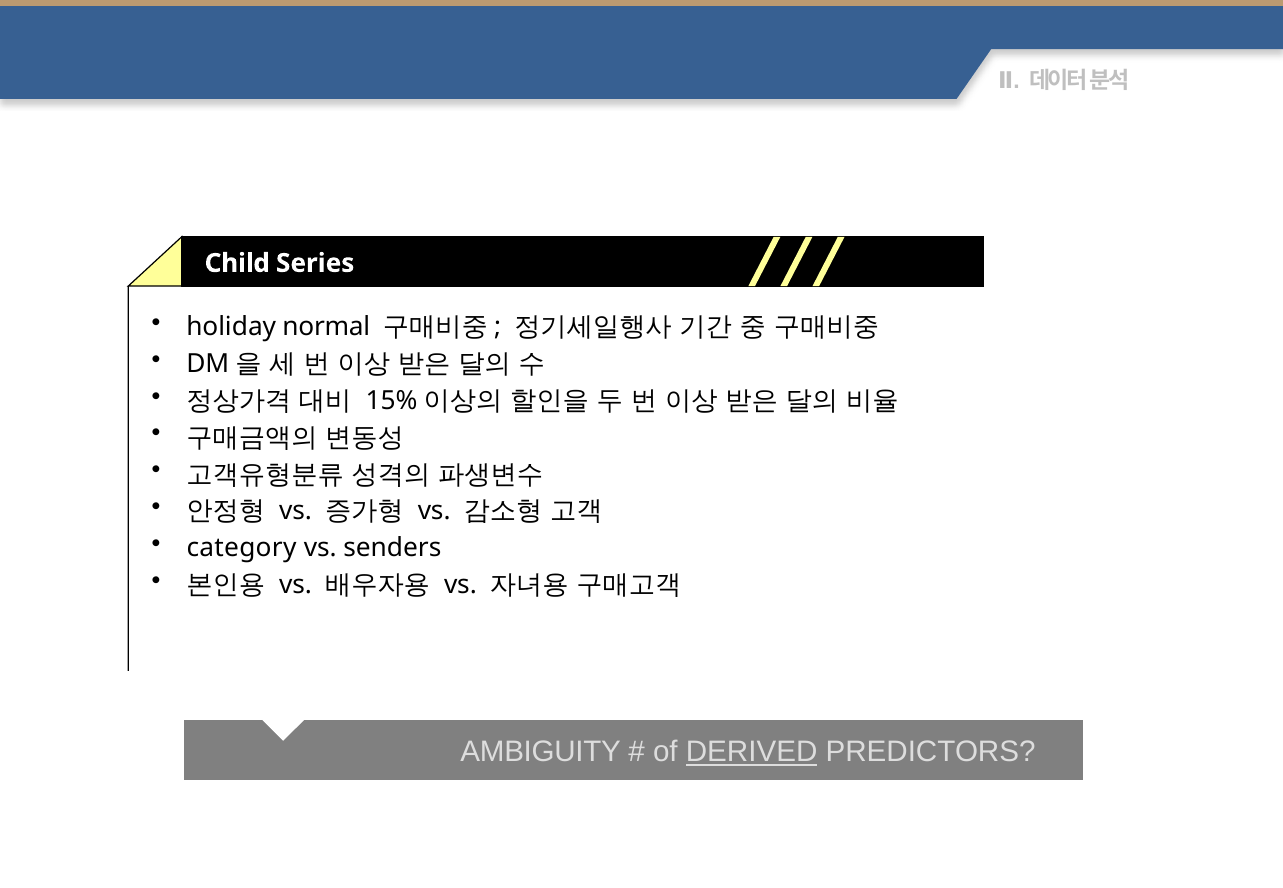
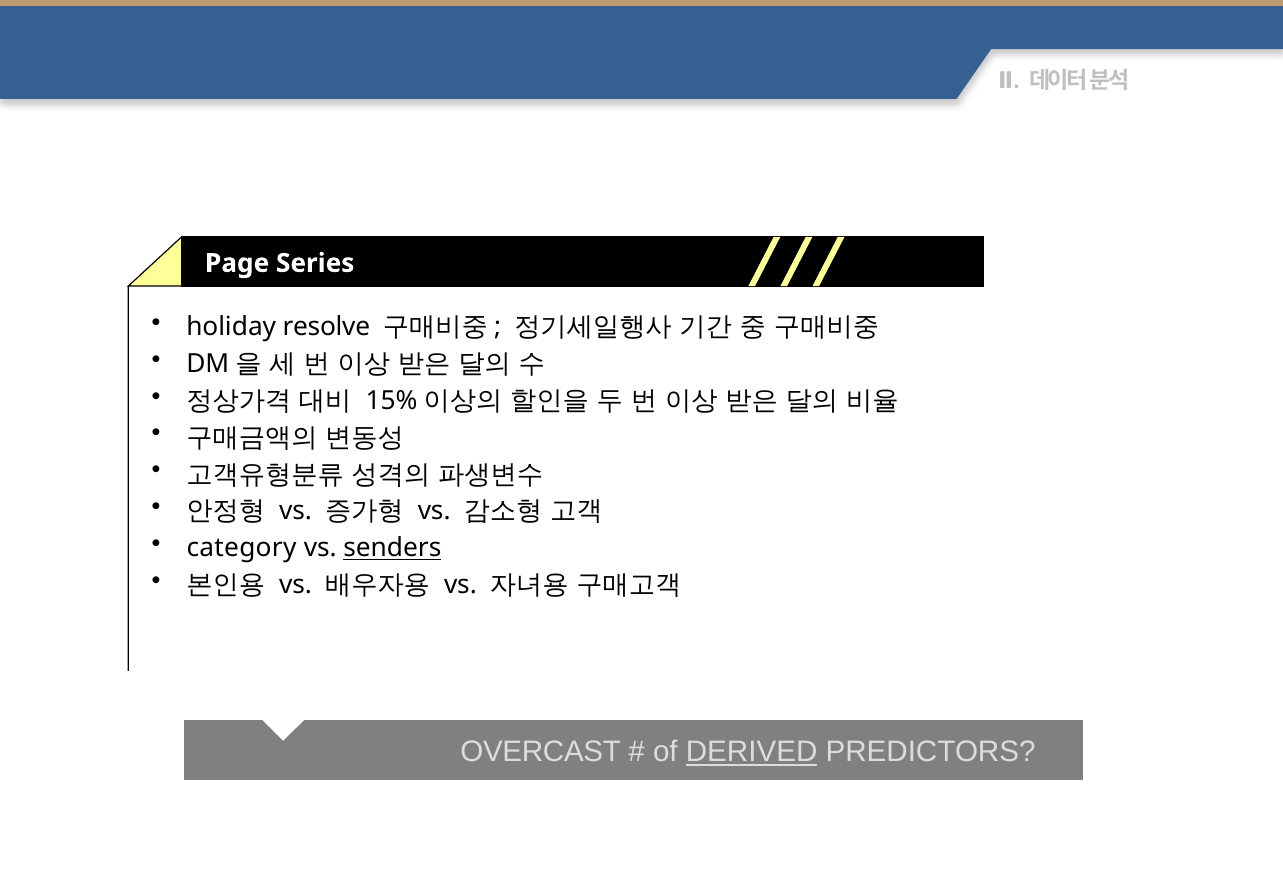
Child: Child -> Page
normal: normal -> resolve
senders underline: none -> present
AMBIGUITY: AMBIGUITY -> OVERCAST
